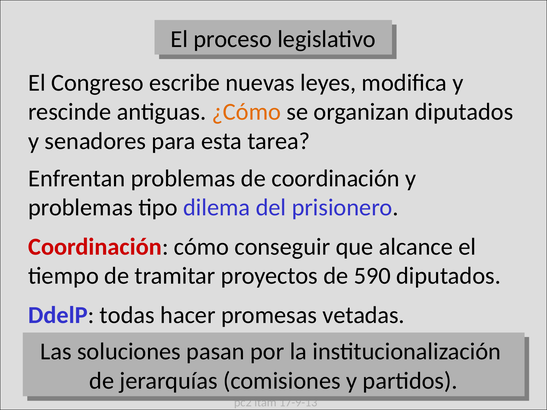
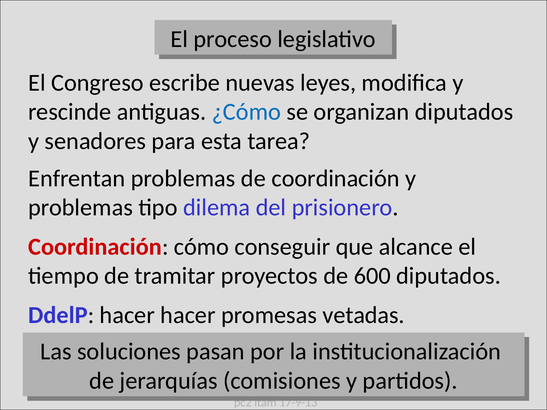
¿Cómo colour: orange -> blue
590: 590 -> 600
DdelP todas: todas -> hacer
